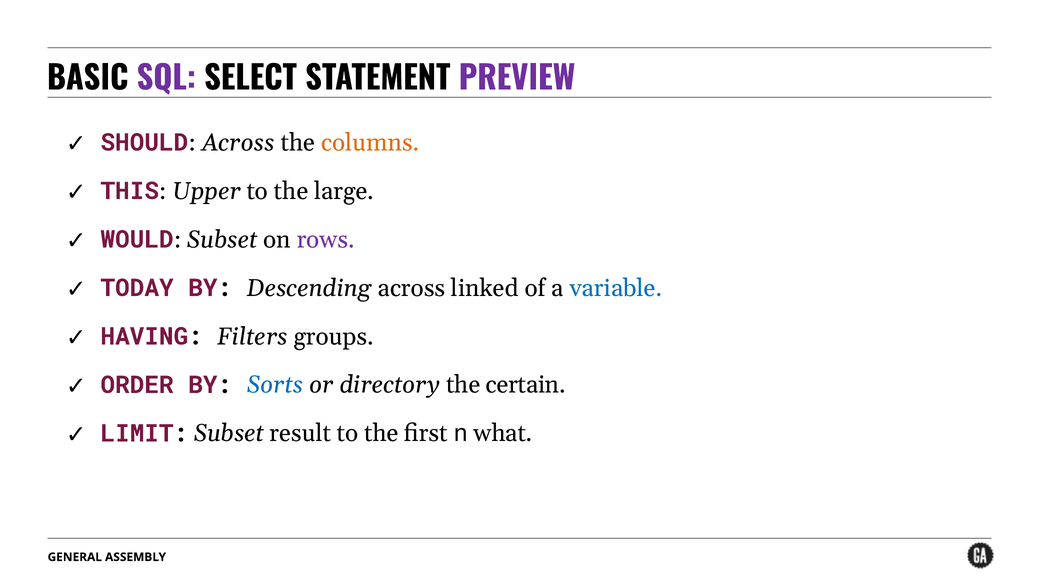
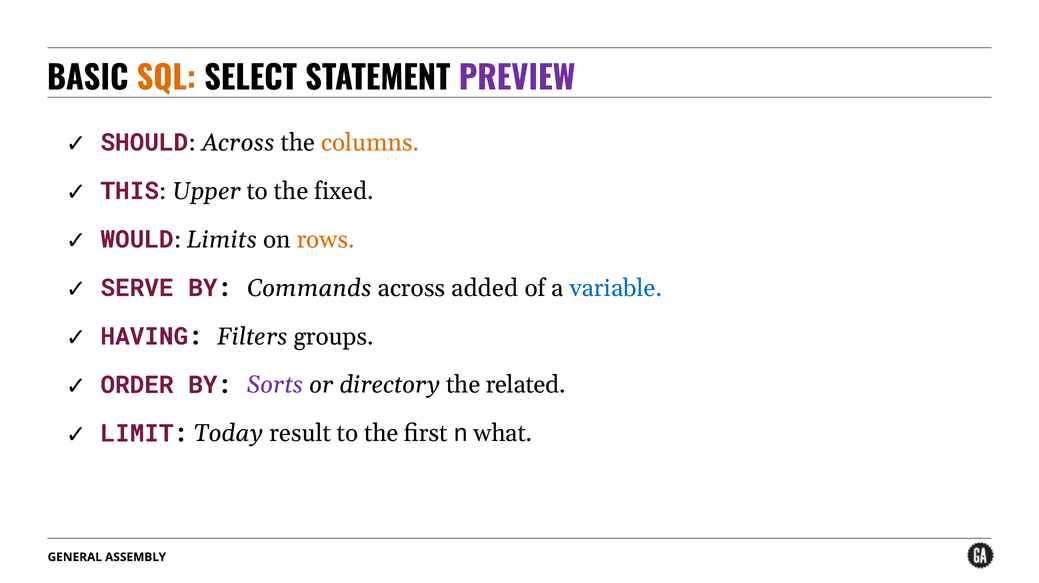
SQL colour: purple -> orange
large: large -> fixed
Subset at (222, 240): Subset -> Limits
rows colour: purple -> orange
TODAY: TODAY -> SERVE
Descending: Descending -> Commands
linked: linked -> added
Sorts colour: blue -> purple
certain: certain -> related
LIMIT Subset: Subset -> Today
